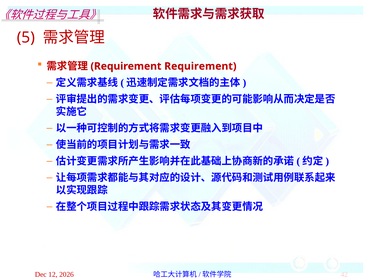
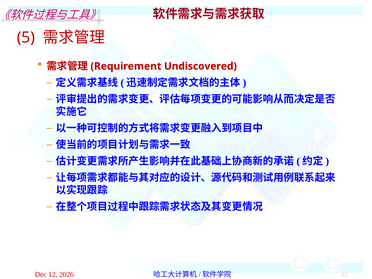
Requirement at (200, 66): Requirement -> Undiscovered
